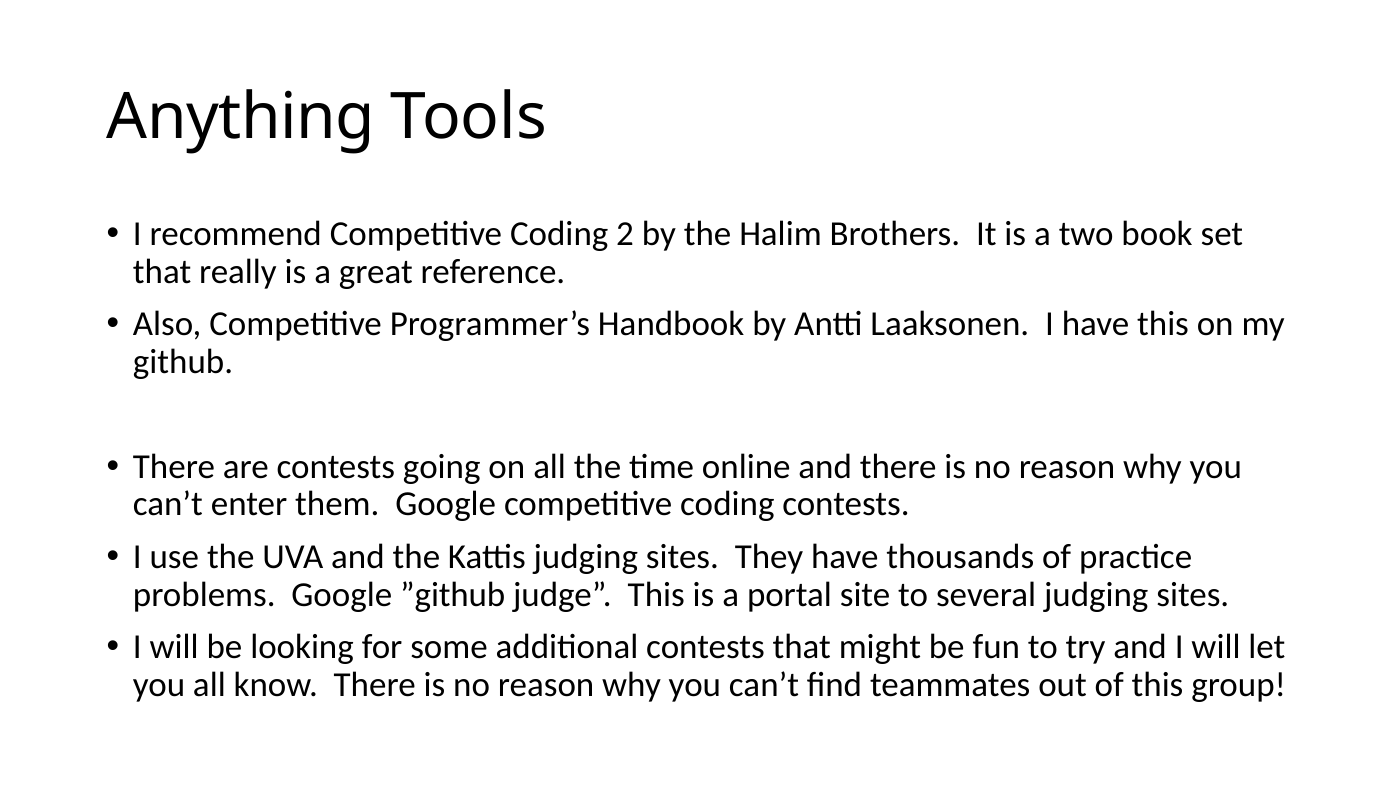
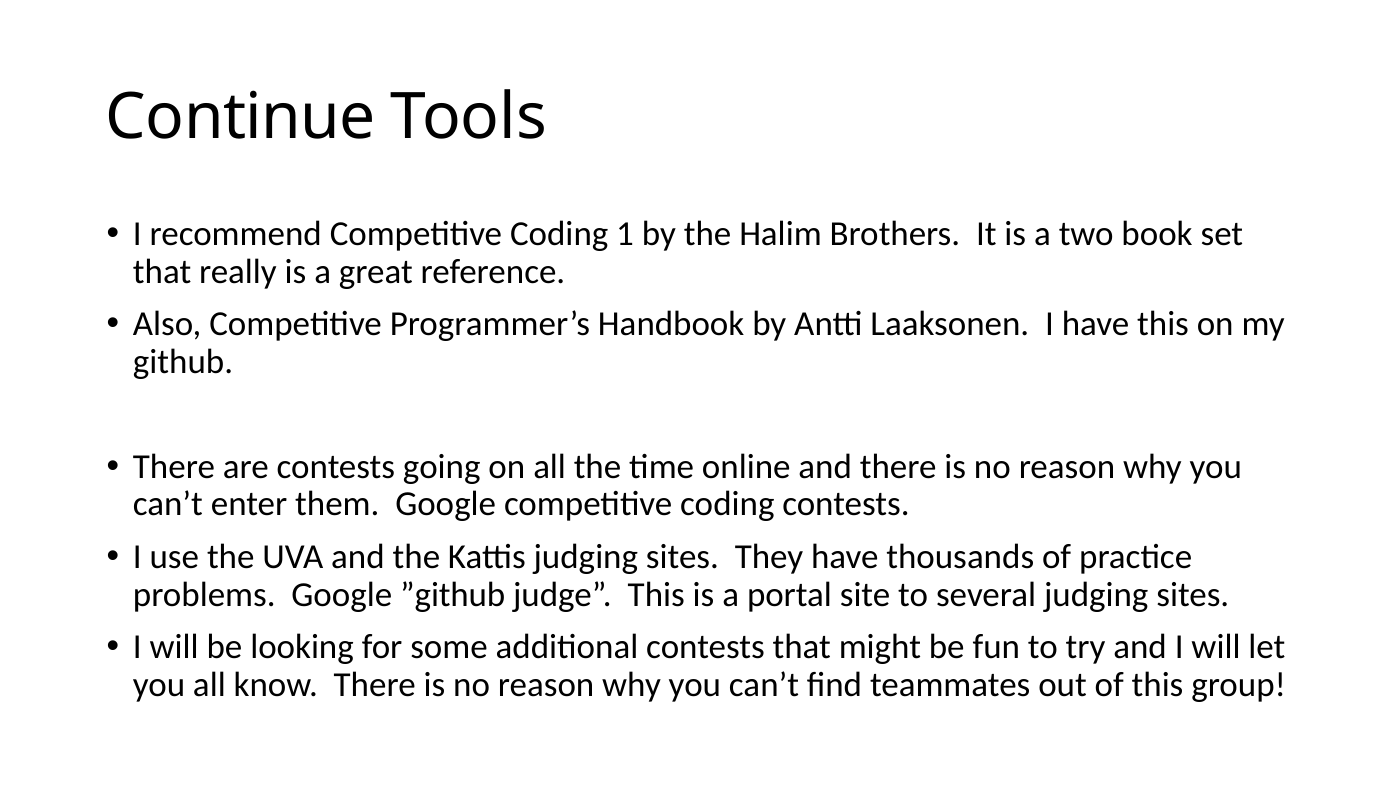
Anything: Anything -> Continue
2: 2 -> 1
